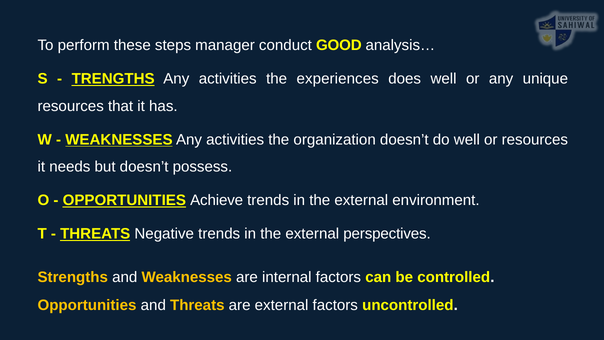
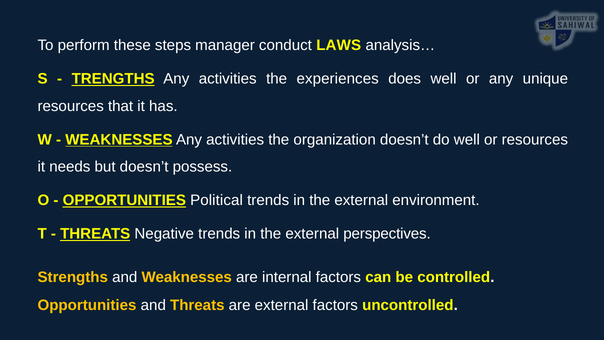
GOOD: GOOD -> LAWS
Achieve: Achieve -> Political
